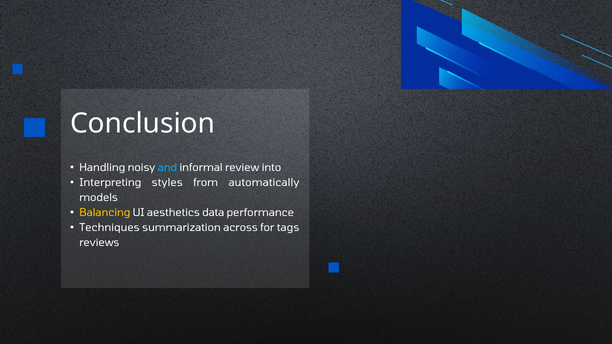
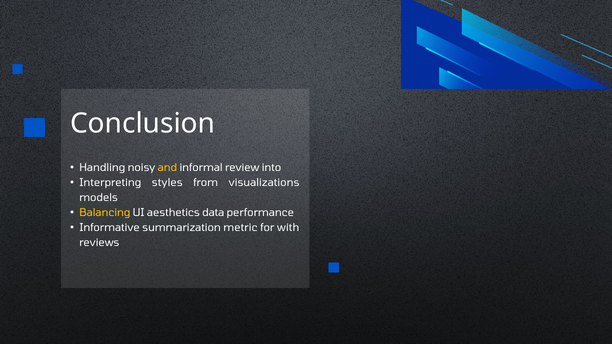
and colour: light blue -> yellow
automatically: automatically -> visualizations
Techniques: Techniques -> Informative
across: across -> metric
tags: tags -> with
